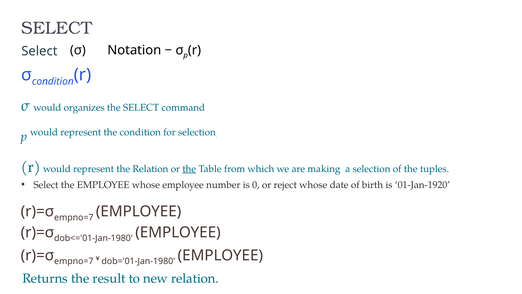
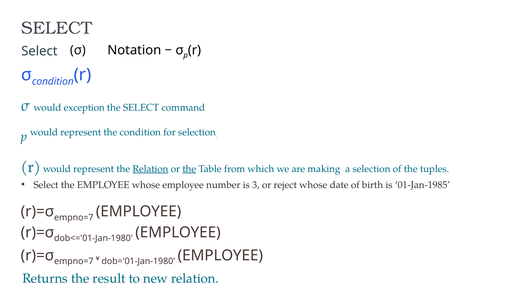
organizes: organizes -> exception
Relation at (150, 169) underline: none -> present
0: 0 -> 3
01-Jan-1920: 01-Jan-1920 -> 01-Jan-1985
